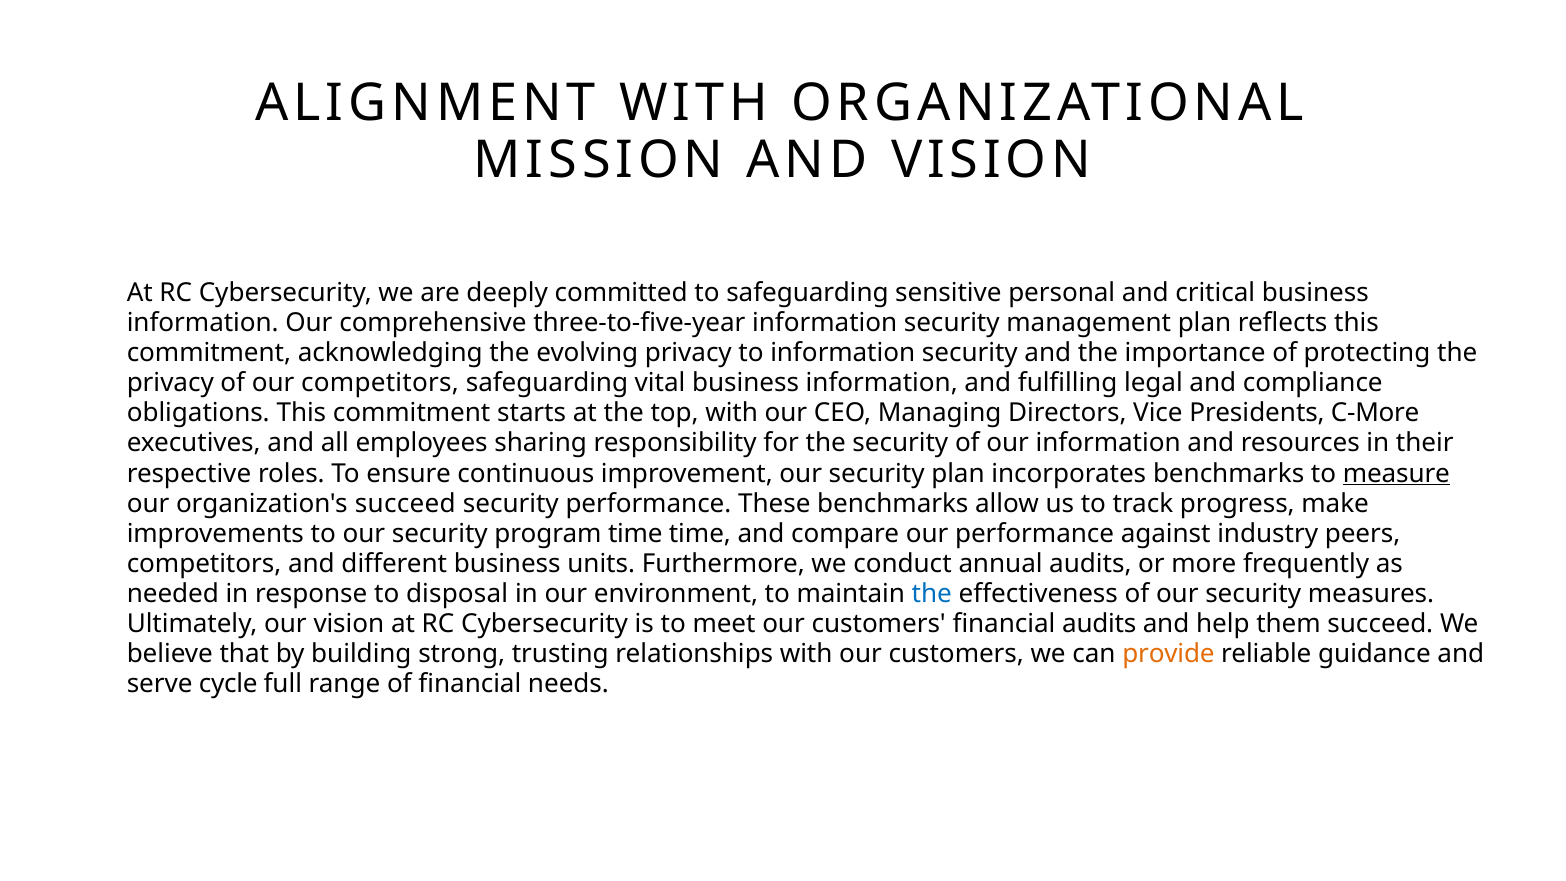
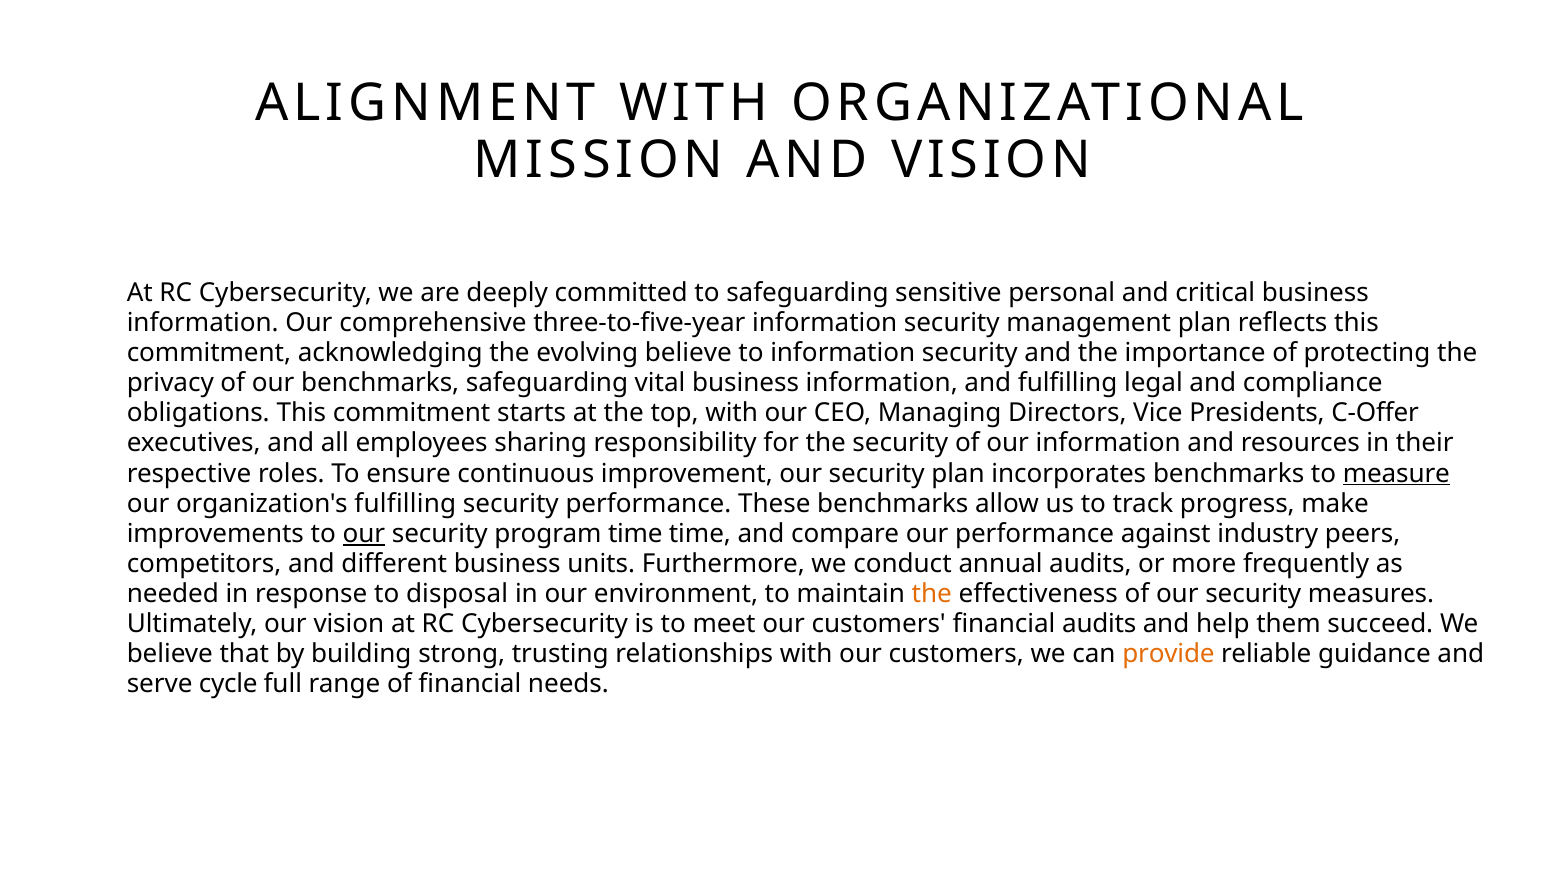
evolving privacy: privacy -> believe
our competitors: competitors -> benchmarks
C-More: C-More -> C-Offer
organization's succeed: succeed -> fulfilling
our at (364, 534) underline: none -> present
the at (932, 594) colour: blue -> orange
